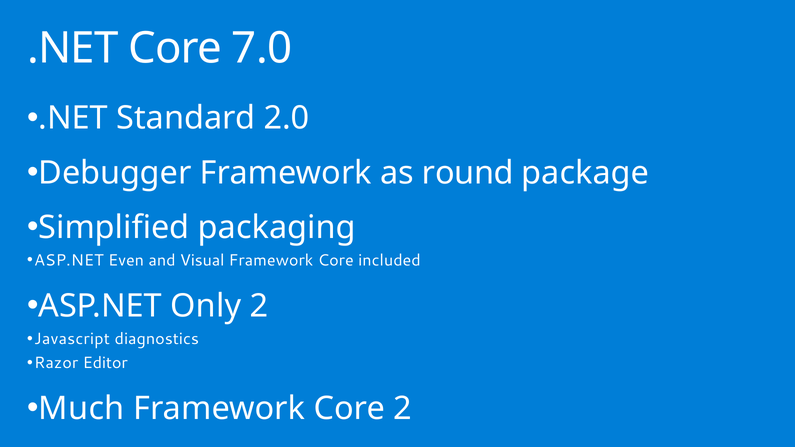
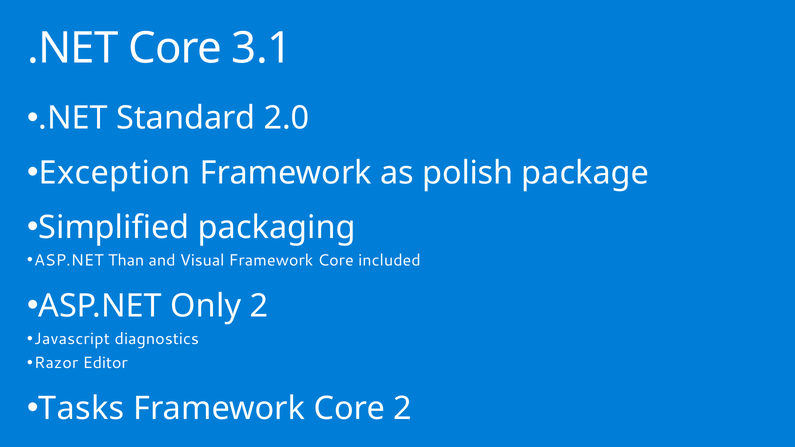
7.0: 7.0 -> 3.1
Debugger: Debugger -> Exception
round: round -> polish
Even: Even -> Than
Much: Much -> Tasks
